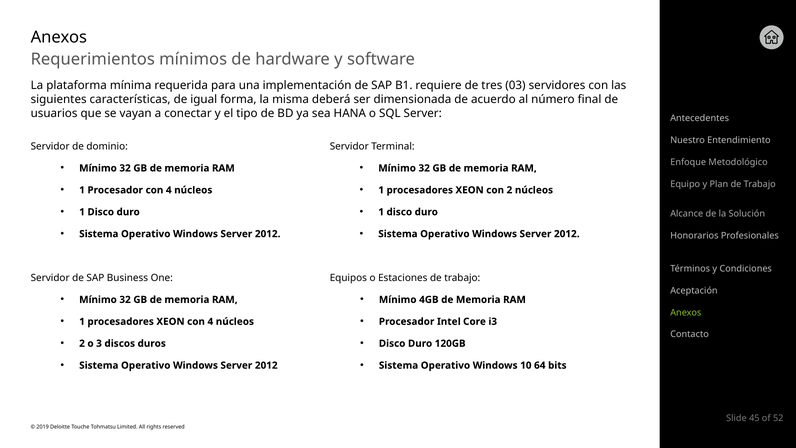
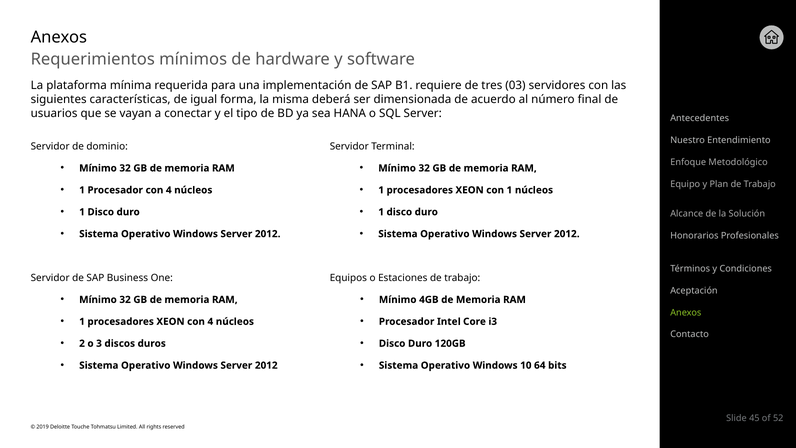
con 2: 2 -> 1
